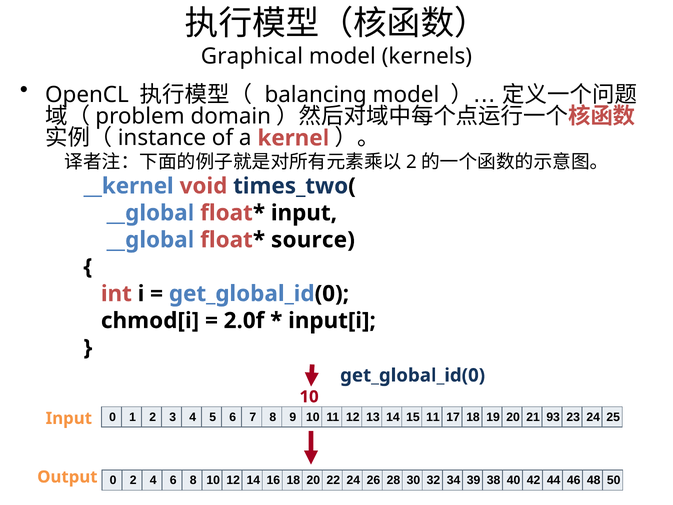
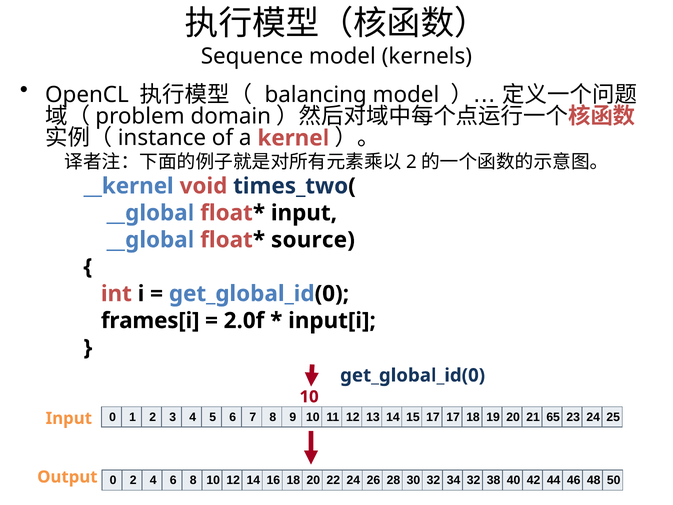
Graphical: Graphical -> Sequence
chmod[i: chmod[i -> frames[i
15 11: 11 -> 17
93: 93 -> 65
34 39: 39 -> 32
